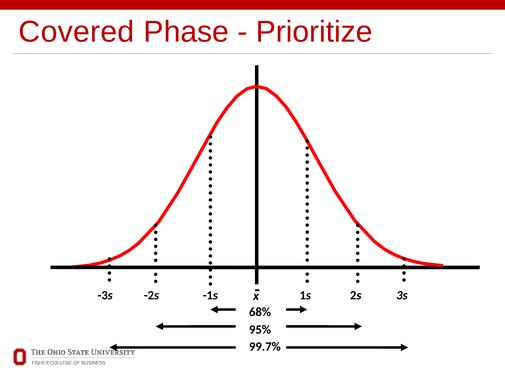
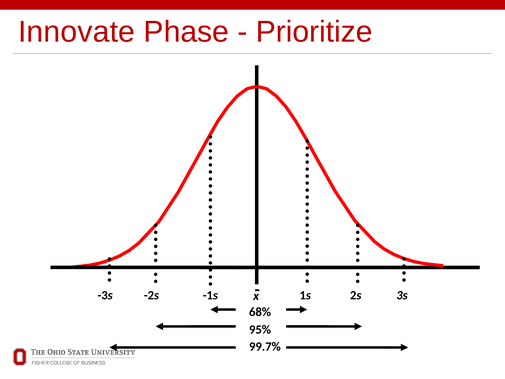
Covered: Covered -> Innovate
